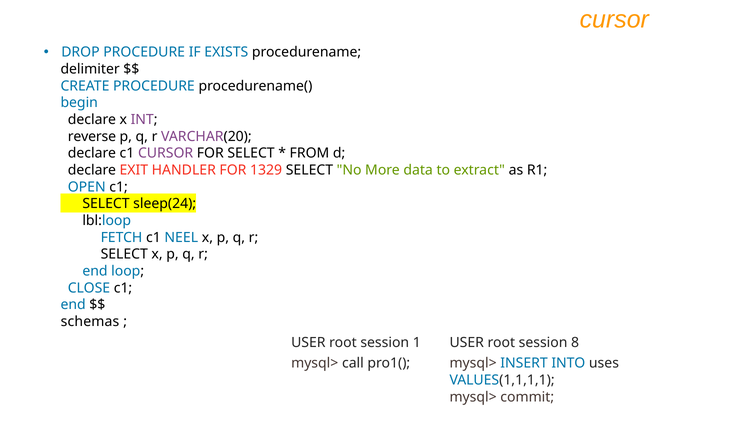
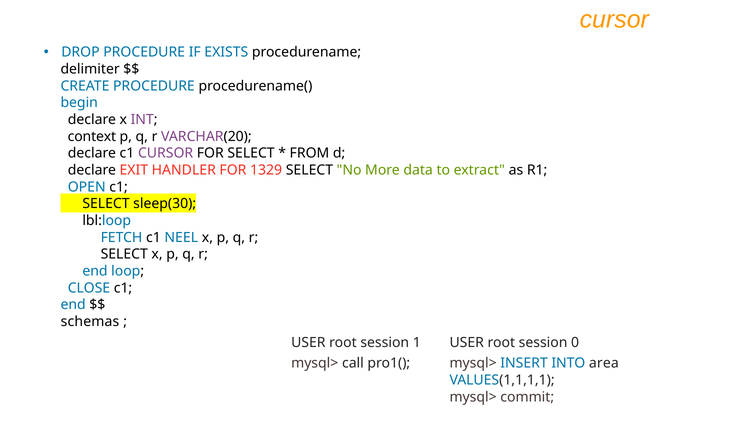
reverse: reverse -> context
sleep(24: sleep(24 -> sleep(30
8: 8 -> 0
uses: uses -> area
